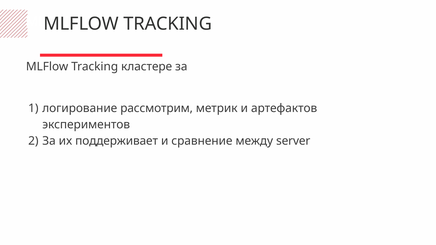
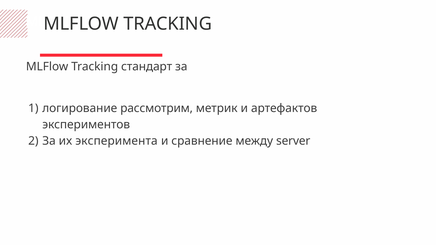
кластере: кластере -> стандарт
поддерживает: поддерживает -> эксперимента
